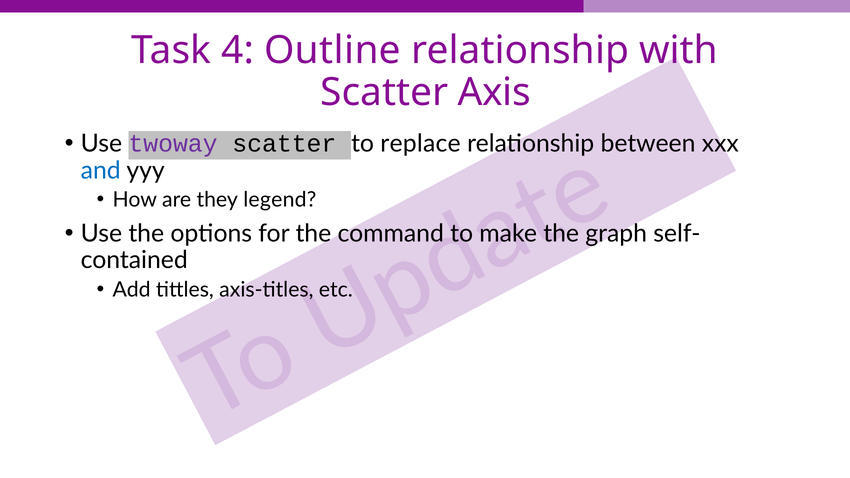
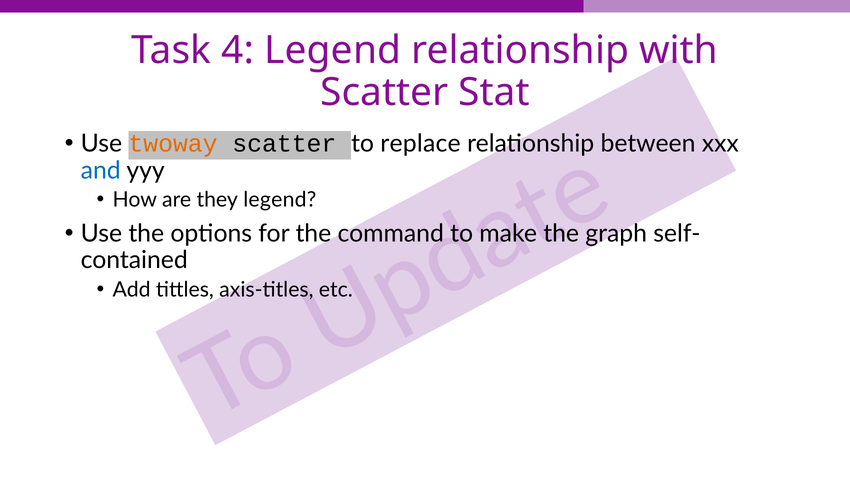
4 Outline: Outline -> Legend
Axis: Axis -> Stat
twoway colour: purple -> orange
